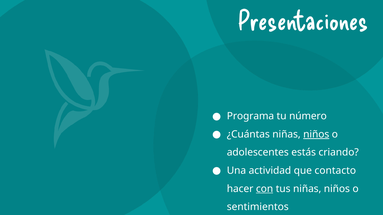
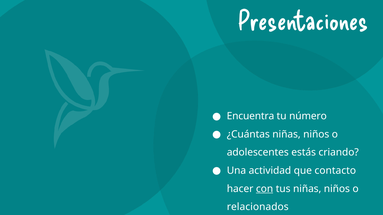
Programa: Programa -> Encuentra
niños at (316, 135) underline: present -> none
sentimientos: sentimientos -> relacionados
